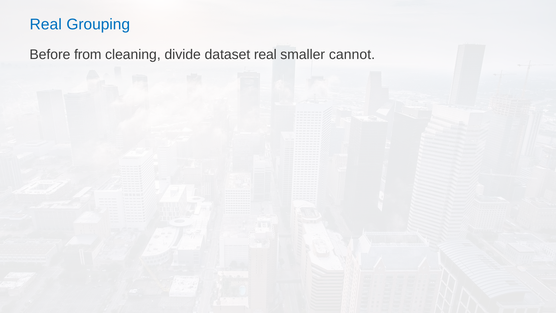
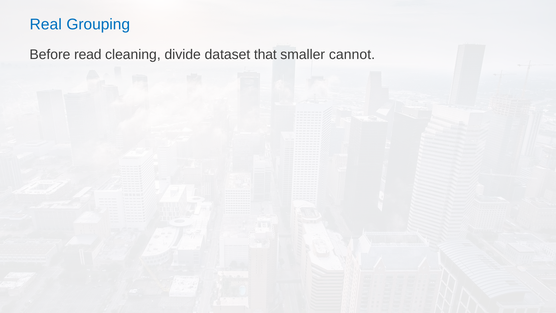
from: from -> read
dataset real: real -> that
